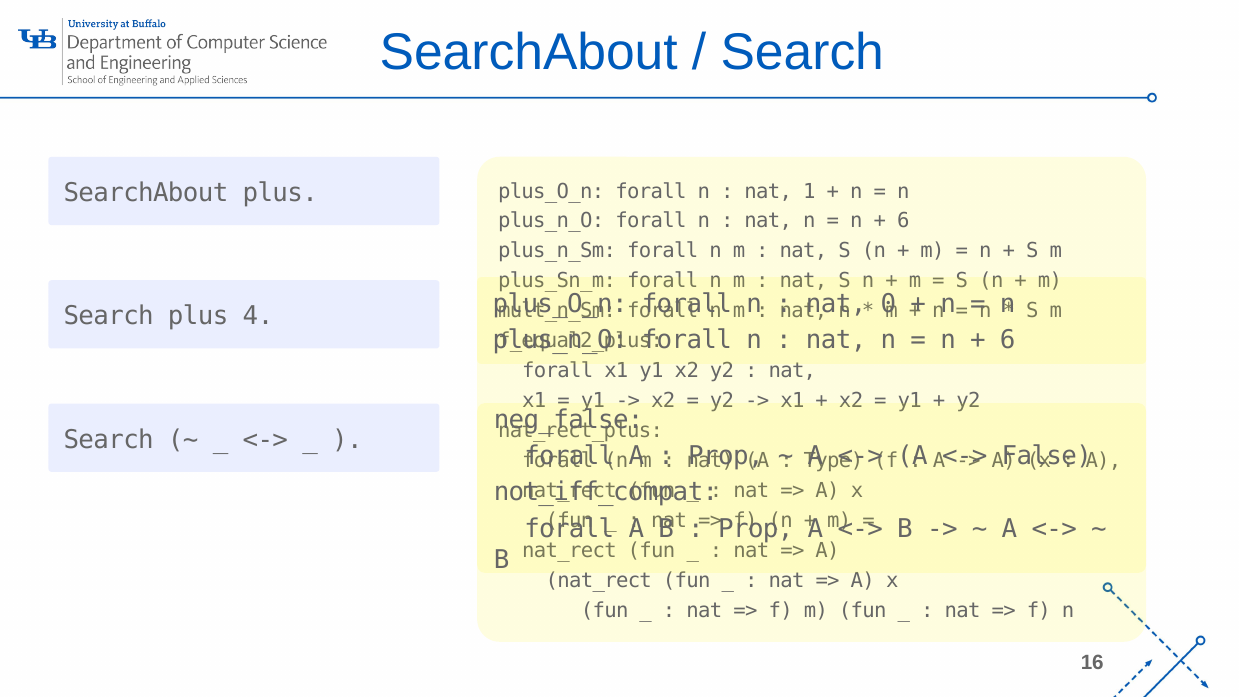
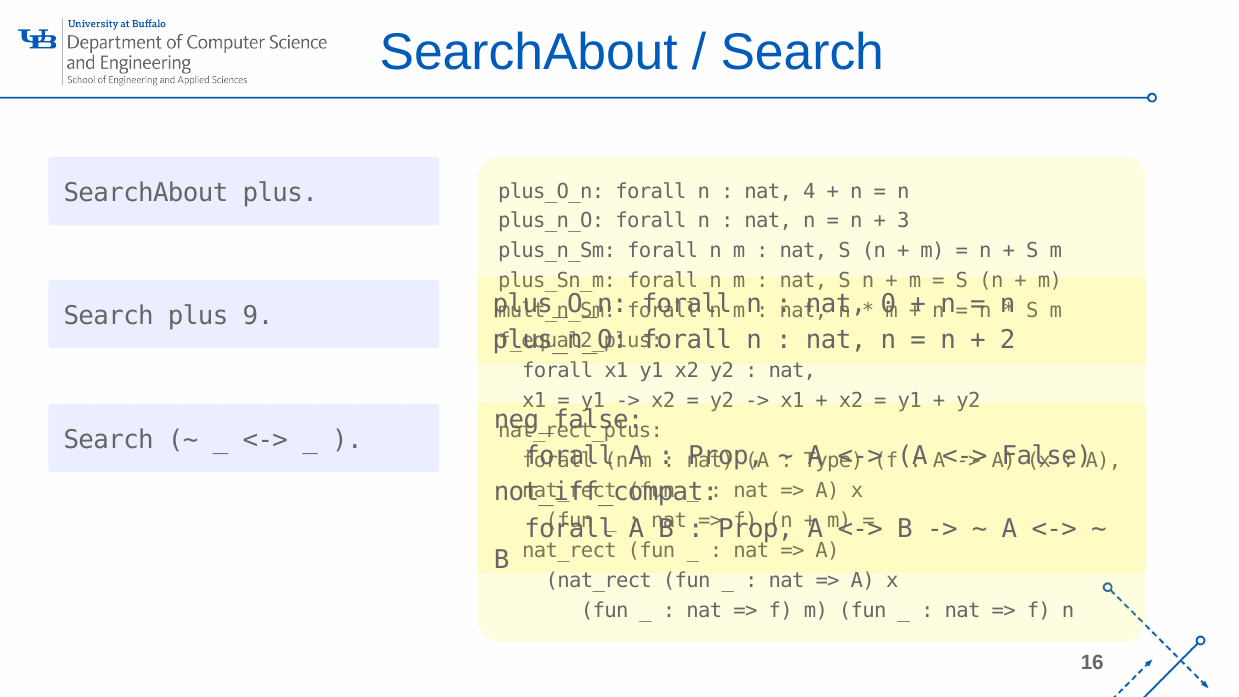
1: 1 -> 4
6 at (903, 221): 6 -> 3
4: 4 -> 9
6 at (1008, 340): 6 -> 2
